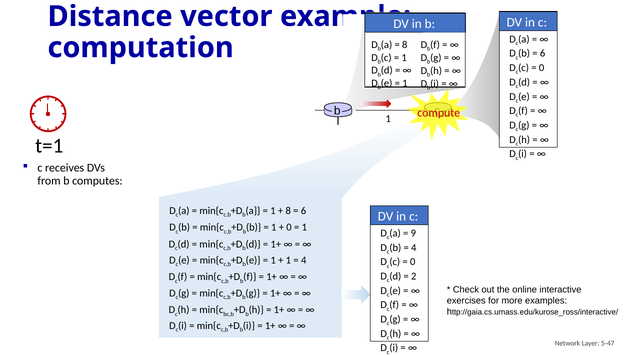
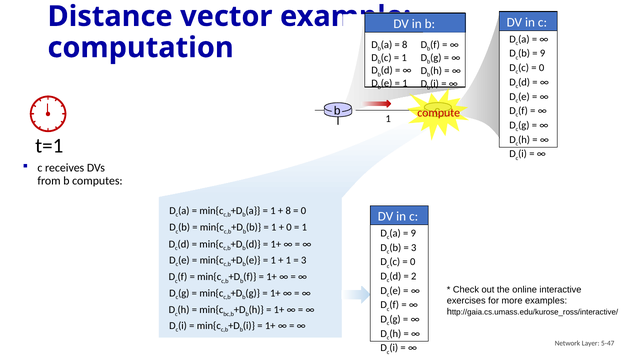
6 at (543, 53): 6 -> 9
6 at (303, 211): 6 -> 0
4 at (414, 248): 4 -> 3
4 at (304, 260): 4 -> 3
